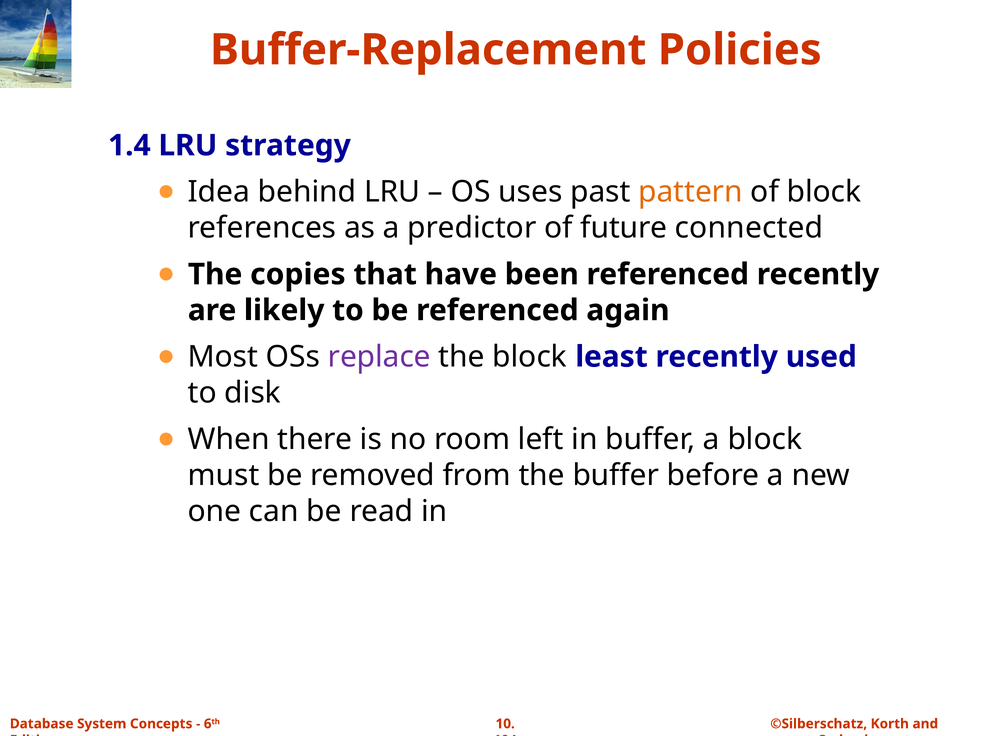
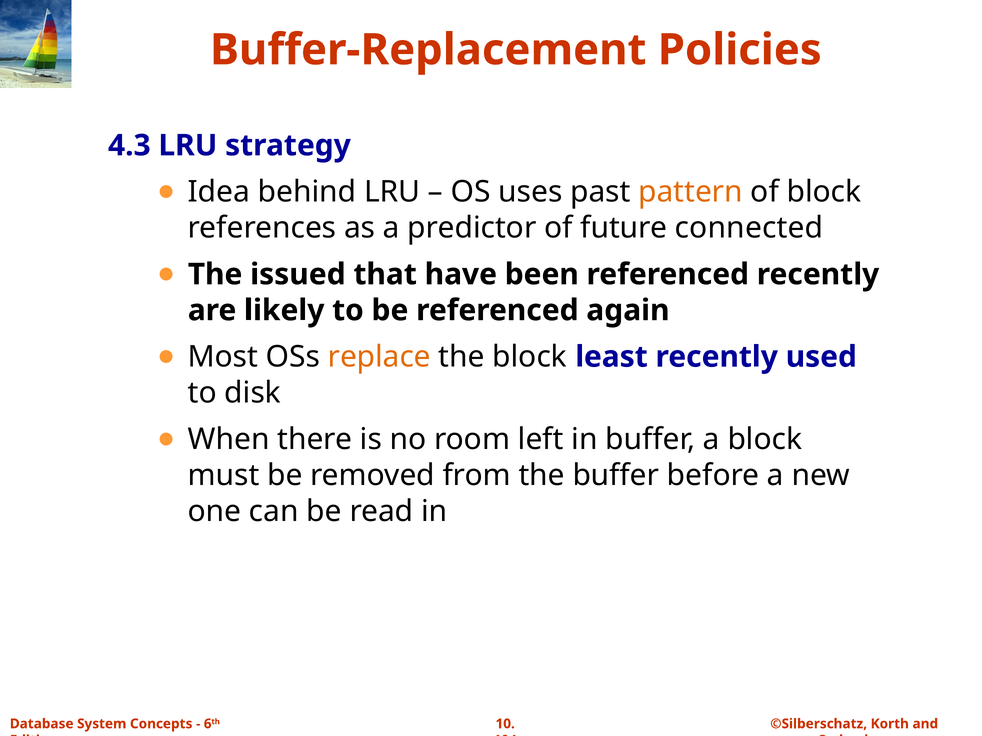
1.4: 1.4 -> 4.3
copies: copies -> issued
replace colour: purple -> orange
